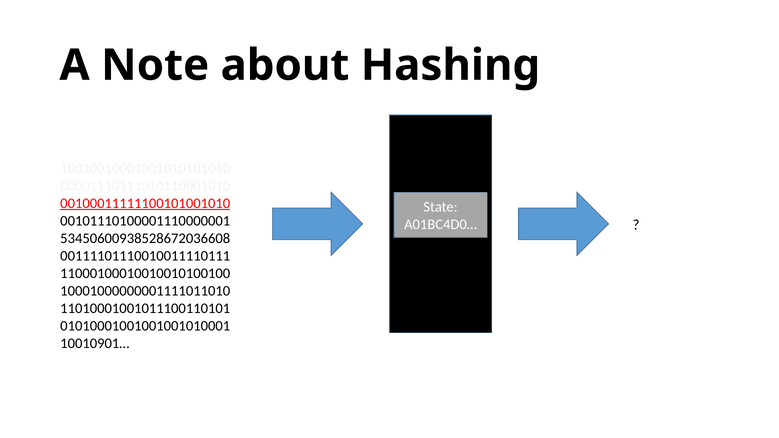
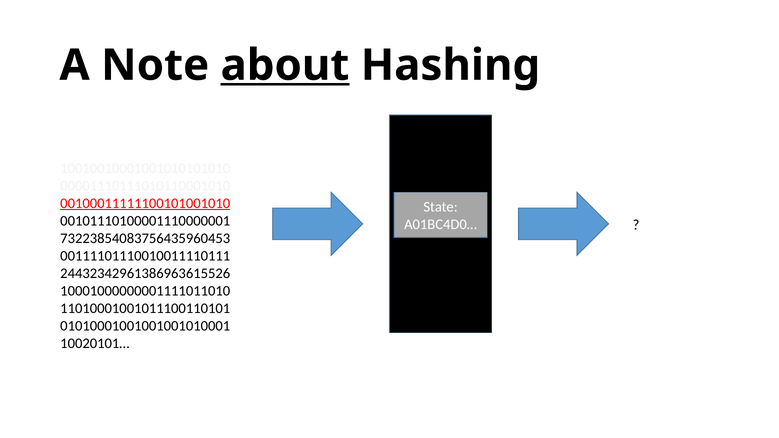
about underline: none -> present
53450600938528672036608: 53450600938528672036608 -> 73223854083756435960453
11000100010010010100100: 11000100010010010100100 -> 24432342961386963615526
10010901…: 10010901… -> 10020101…
